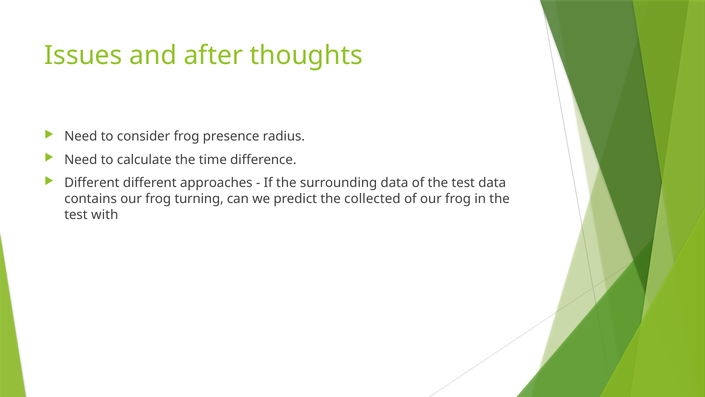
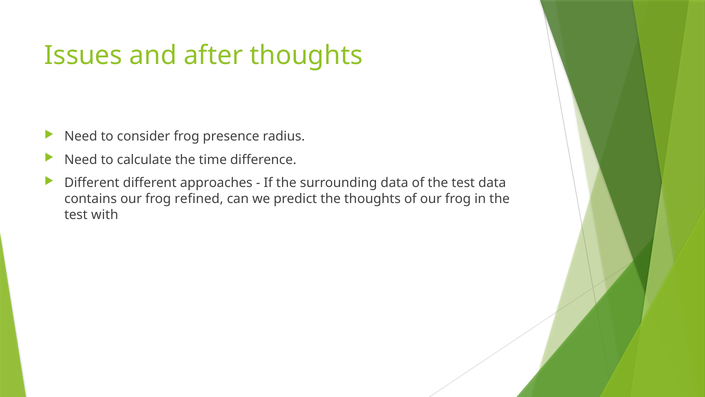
turning: turning -> refined
the collected: collected -> thoughts
